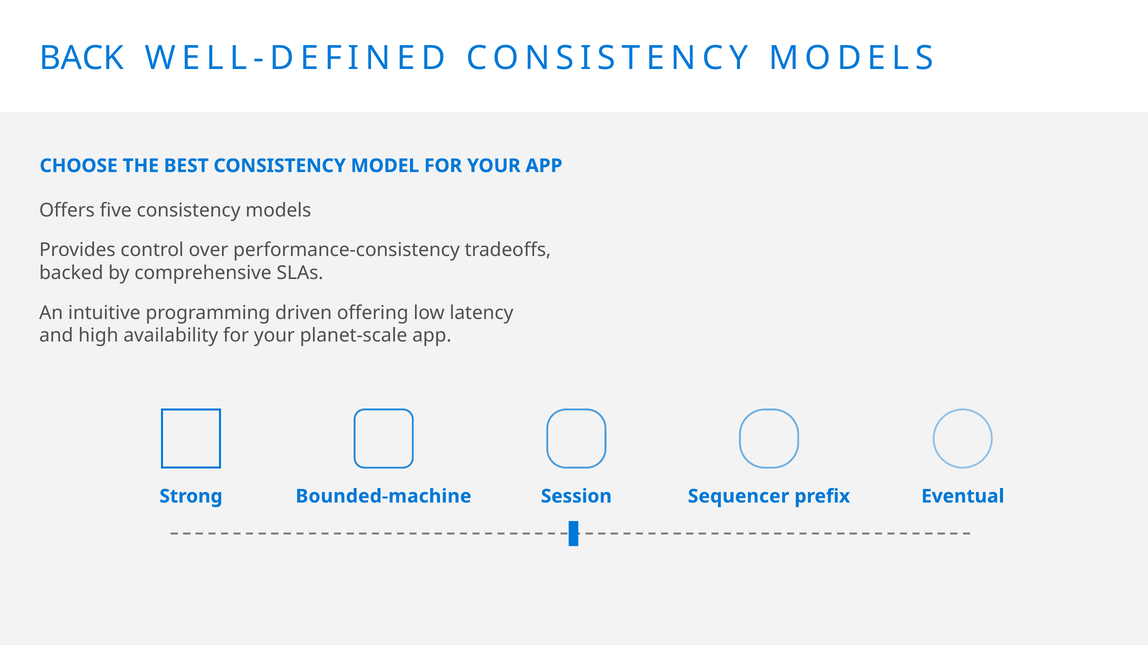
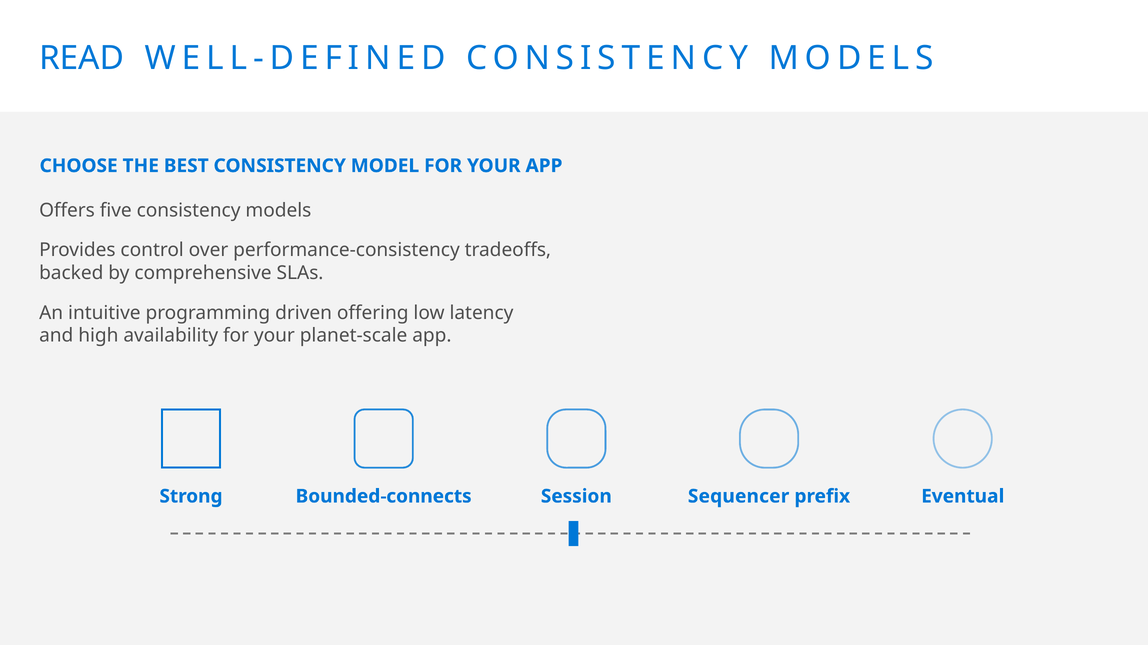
BACK: BACK -> READ
Bounded-machine: Bounded-machine -> Bounded-connects
